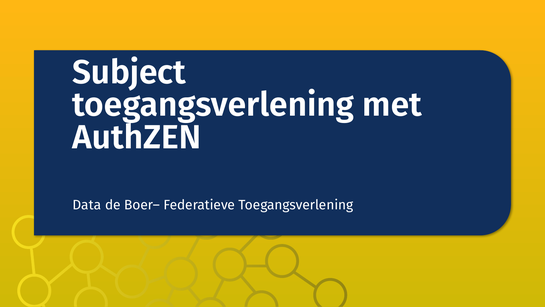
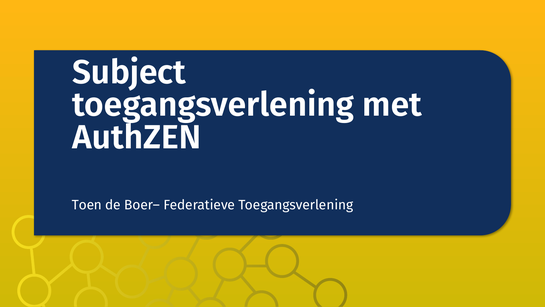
Data: Data -> Toen
